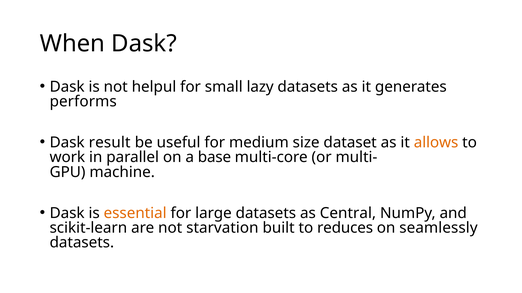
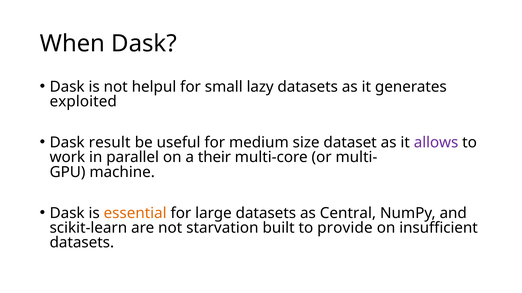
performs: performs -> exploited
allows colour: orange -> purple
base: base -> their
reduces: reduces -> provide
seamlessly: seamlessly -> insufficient
